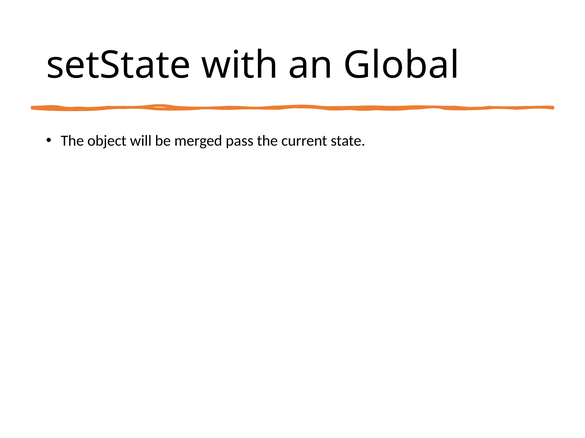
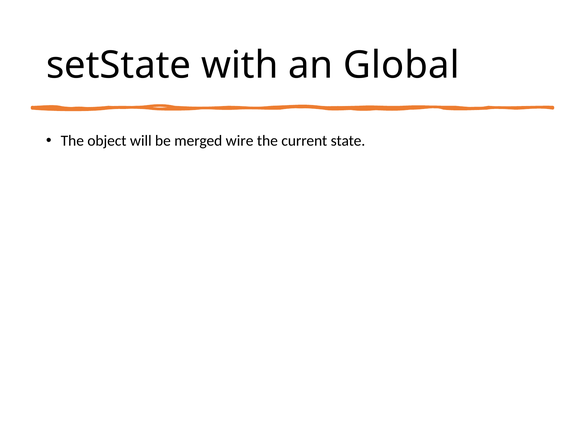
pass: pass -> wire
